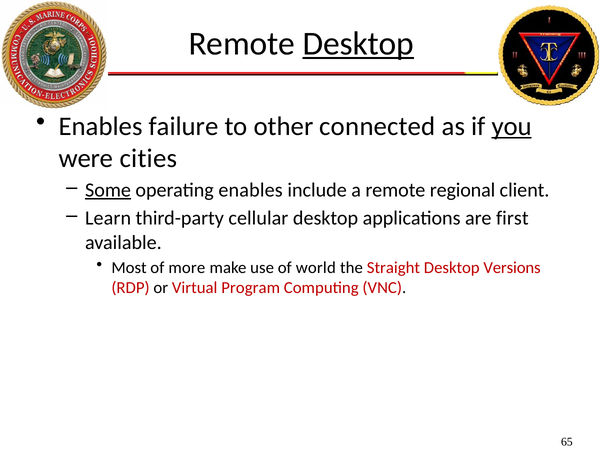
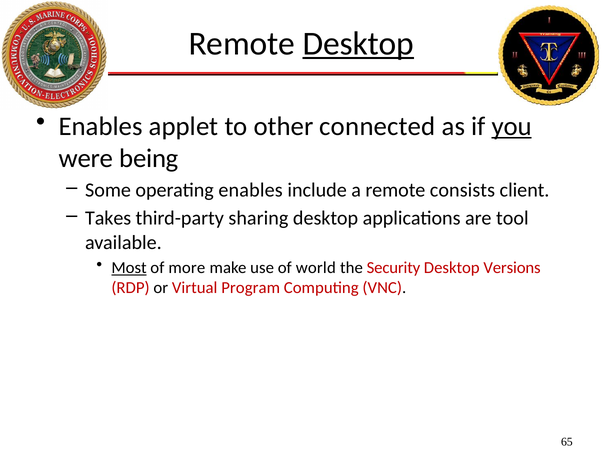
failure: failure -> applet
cities: cities -> being
Some underline: present -> none
regional: regional -> consists
Learn: Learn -> Takes
cellular: cellular -> sharing
first: first -> tool
Most underline: none -> present
Straight: Straight -> Security
